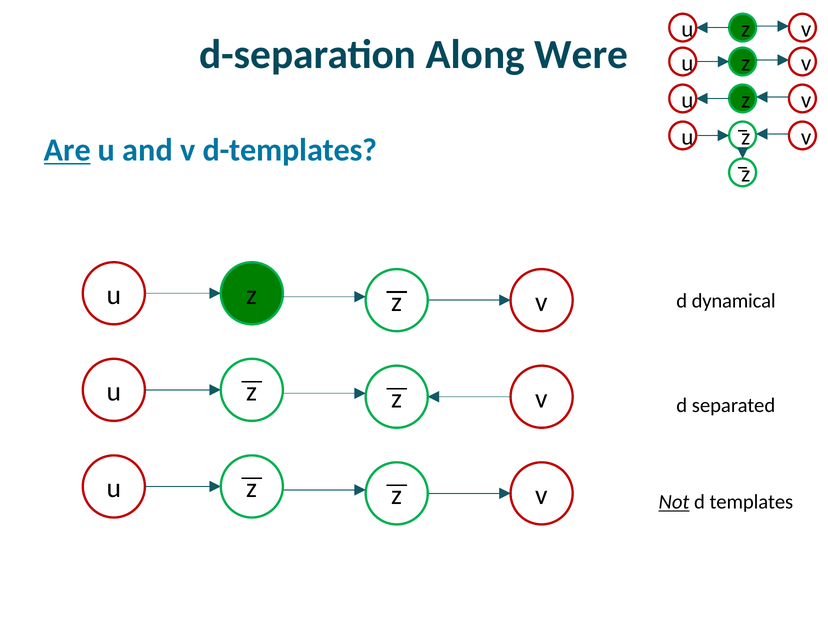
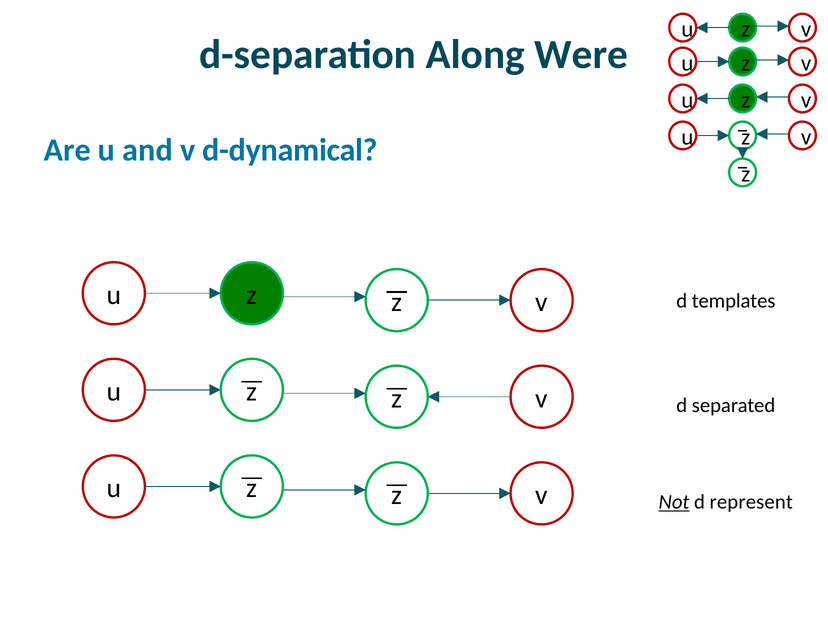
Are underline: present -> none
d-templates: d-templates -> d-dynamical
dynamical: dynamical -> templates
templates: templates -> represent
